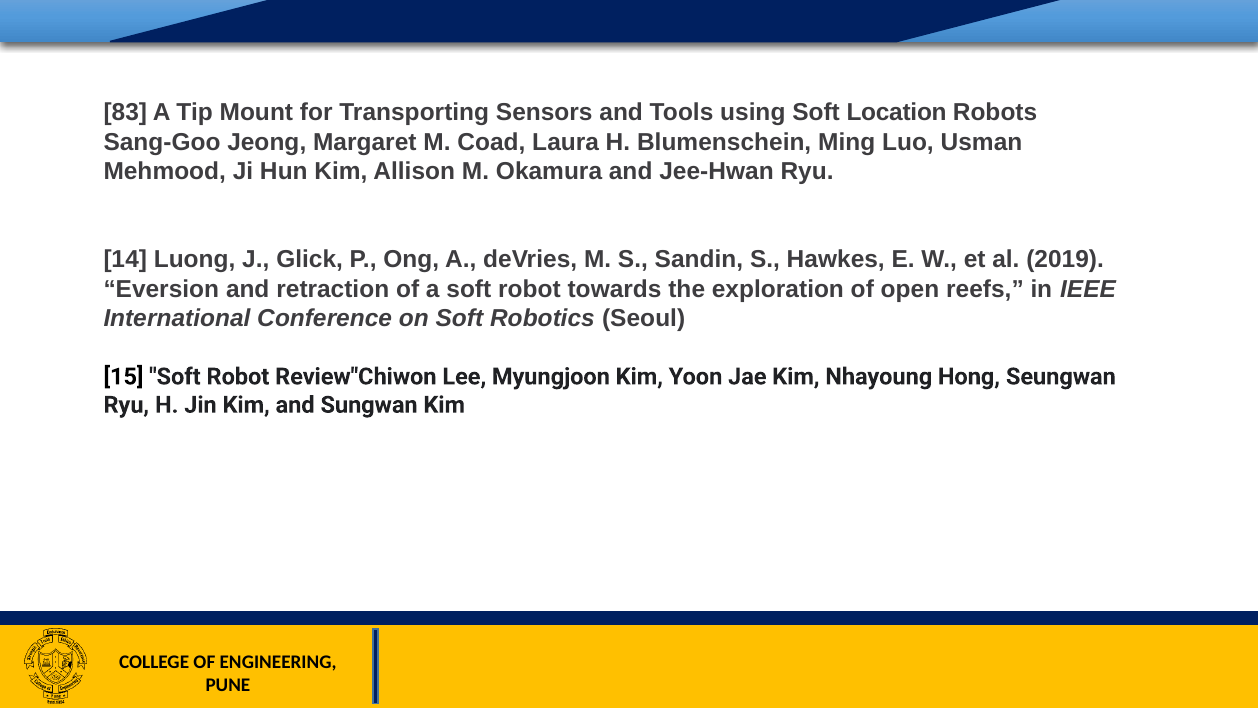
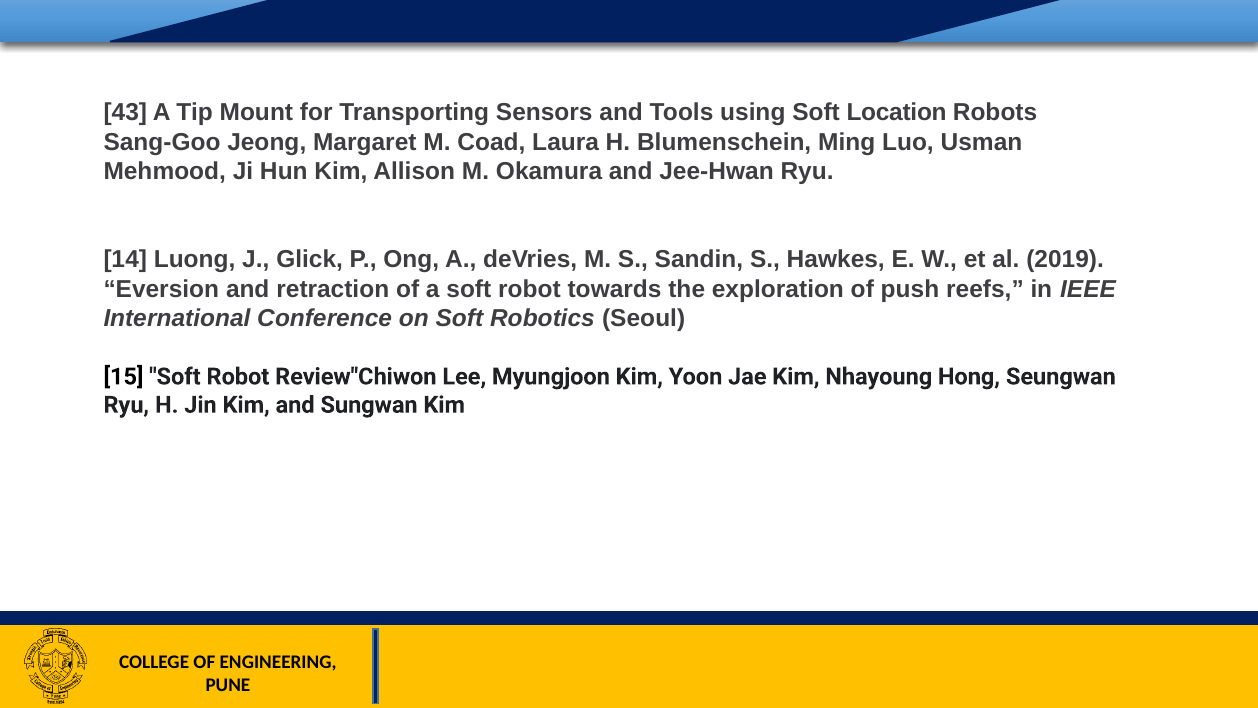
83: 83 -> 43
open: open -> push
